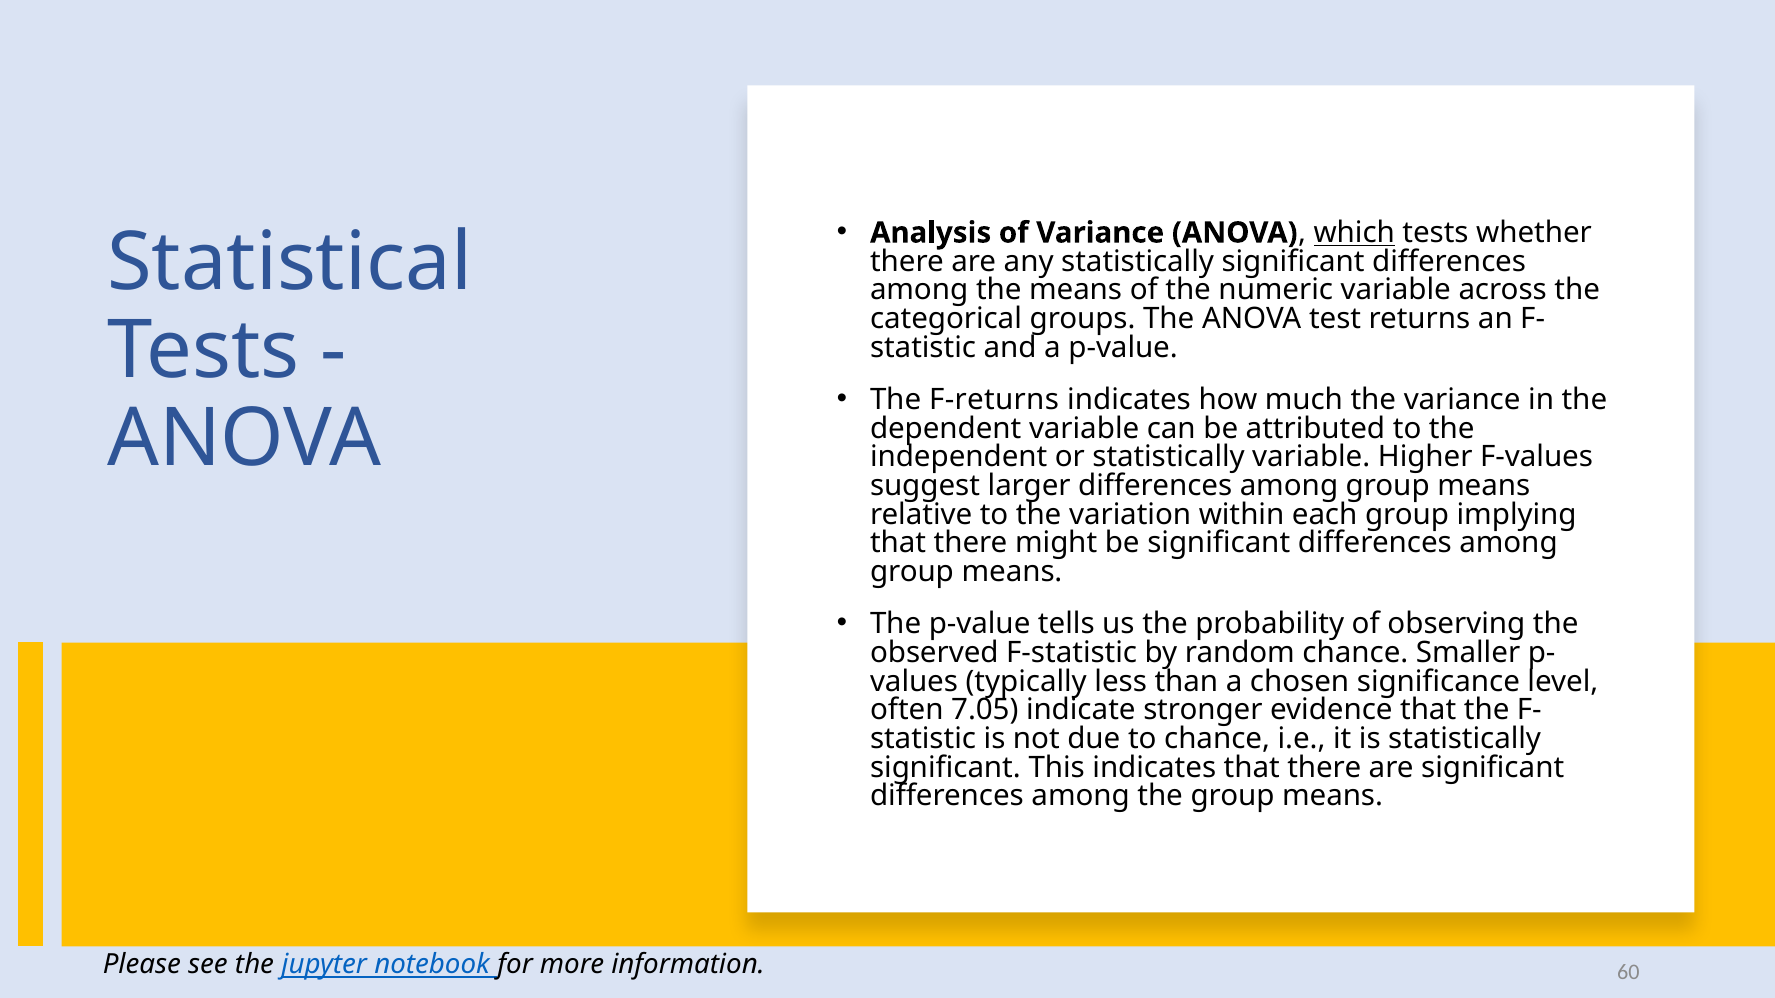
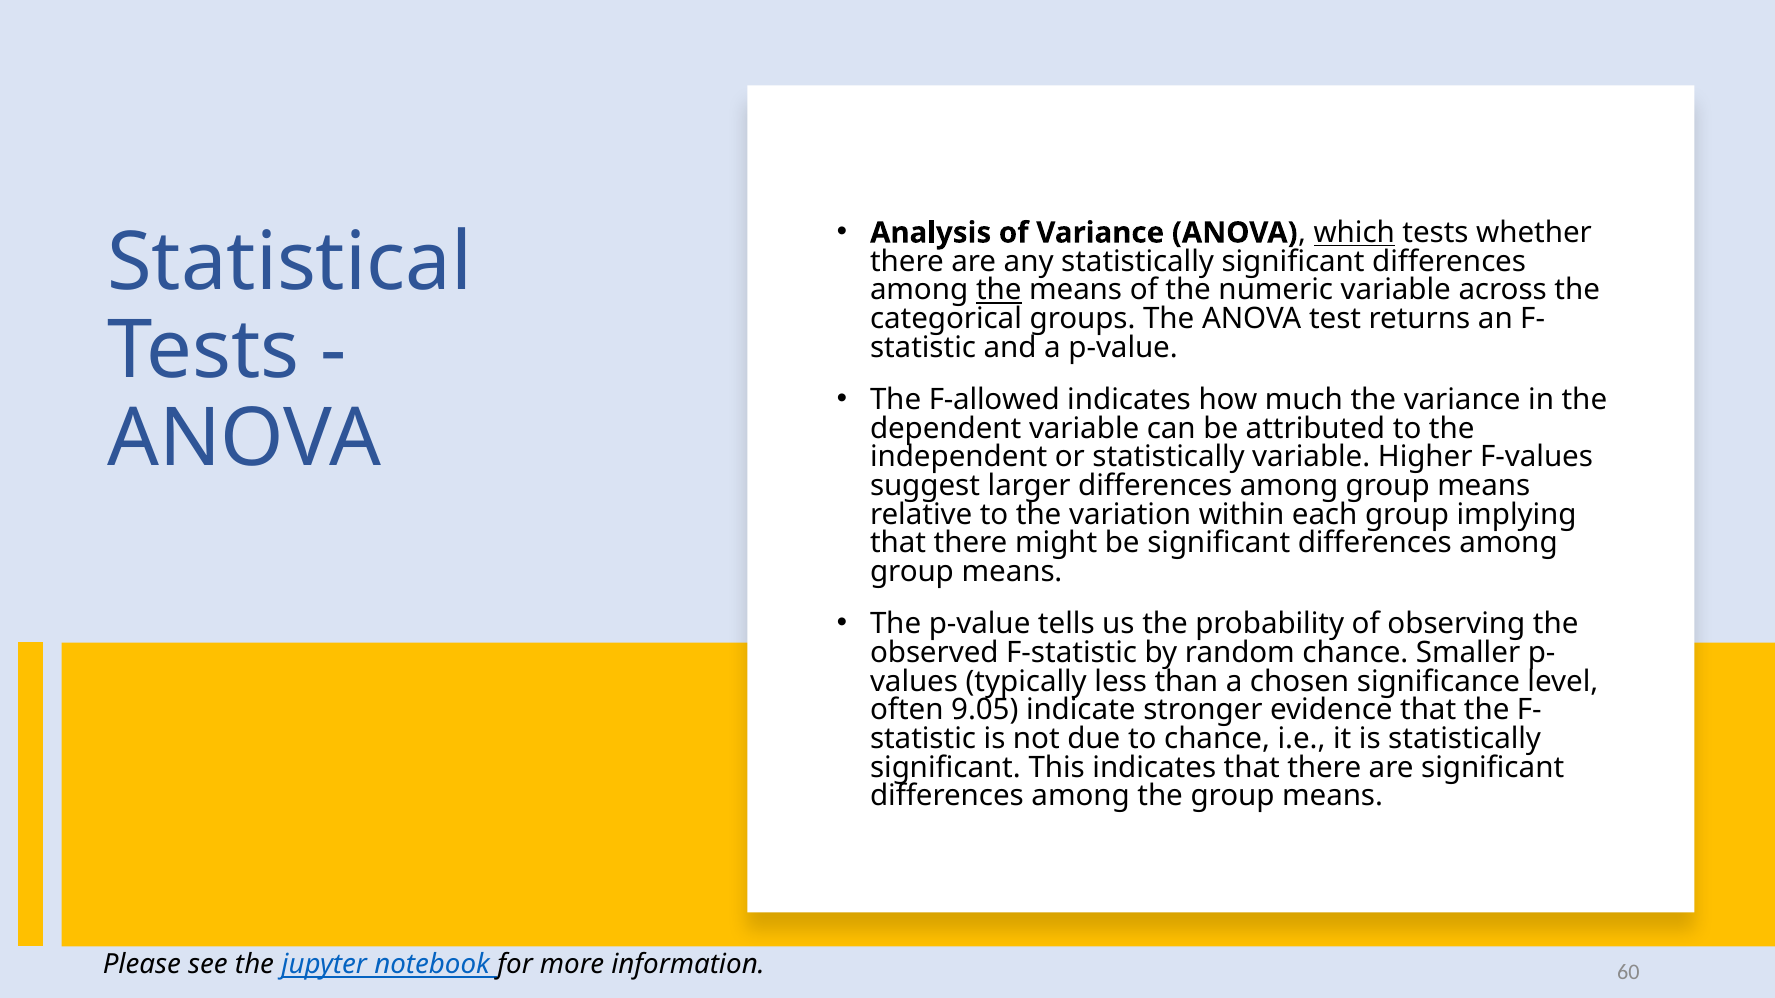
the at (999, 290) underline: none -> present
F-returns: F-returns -> F-allowed
7.05: 7.05 -> 9.05
